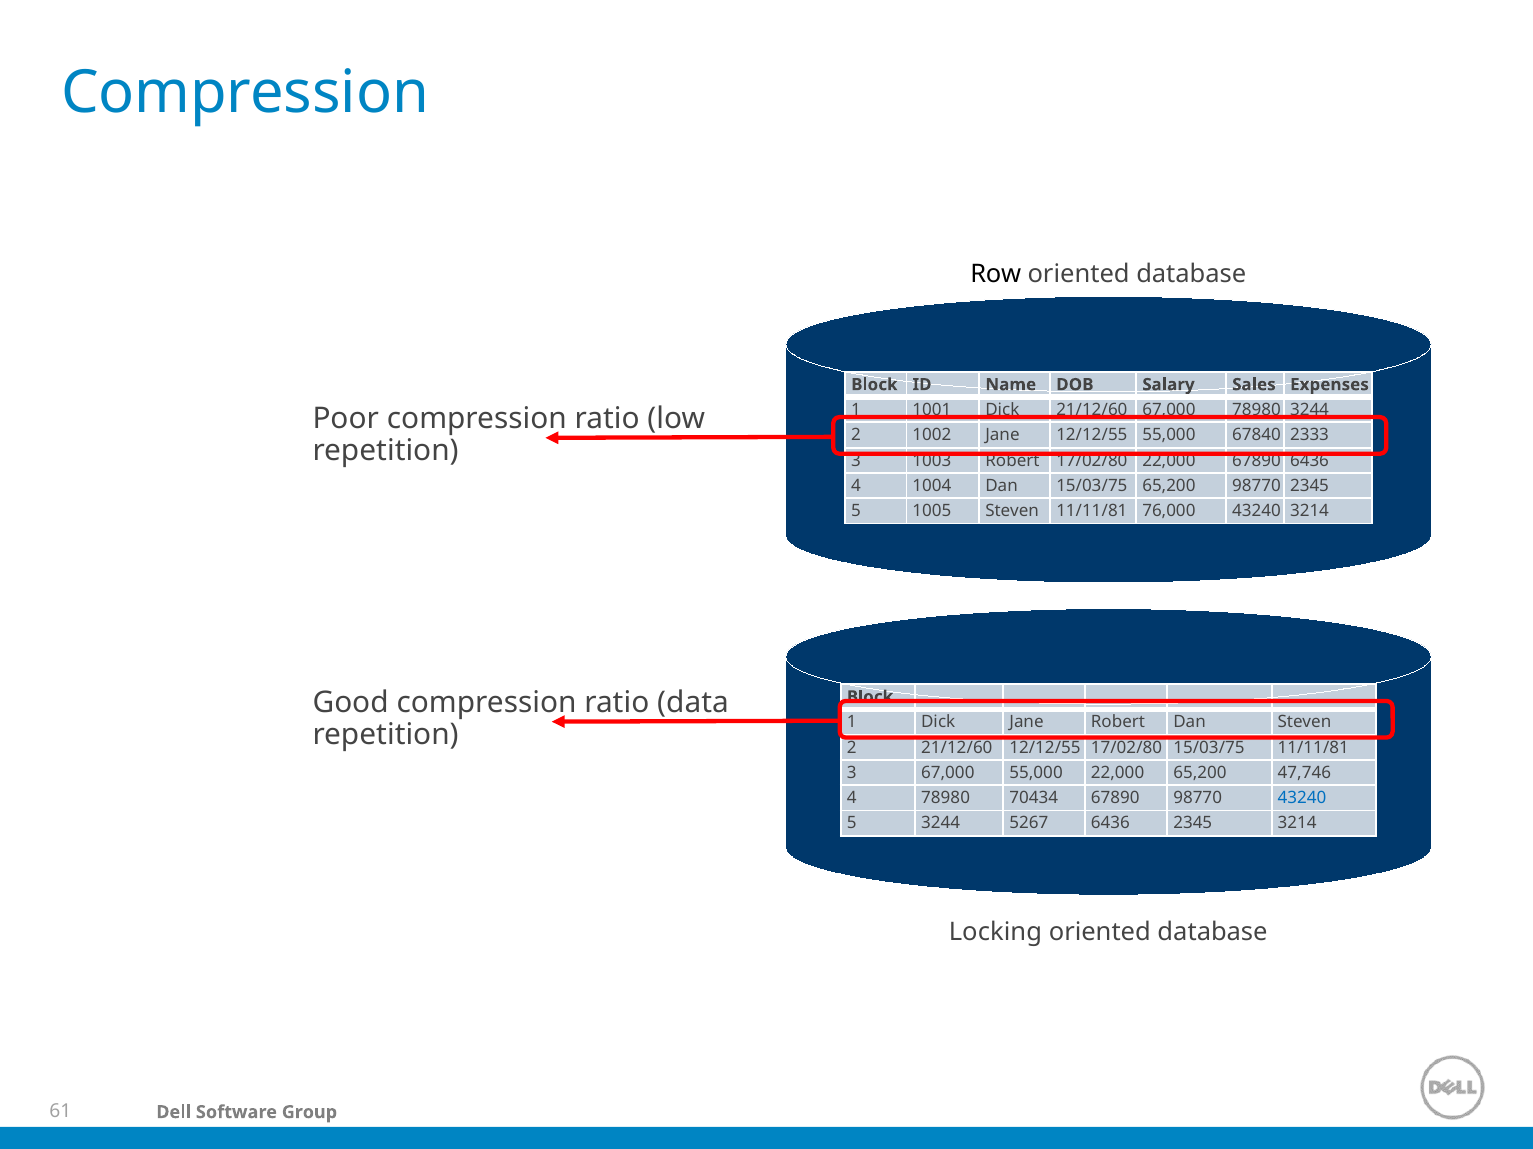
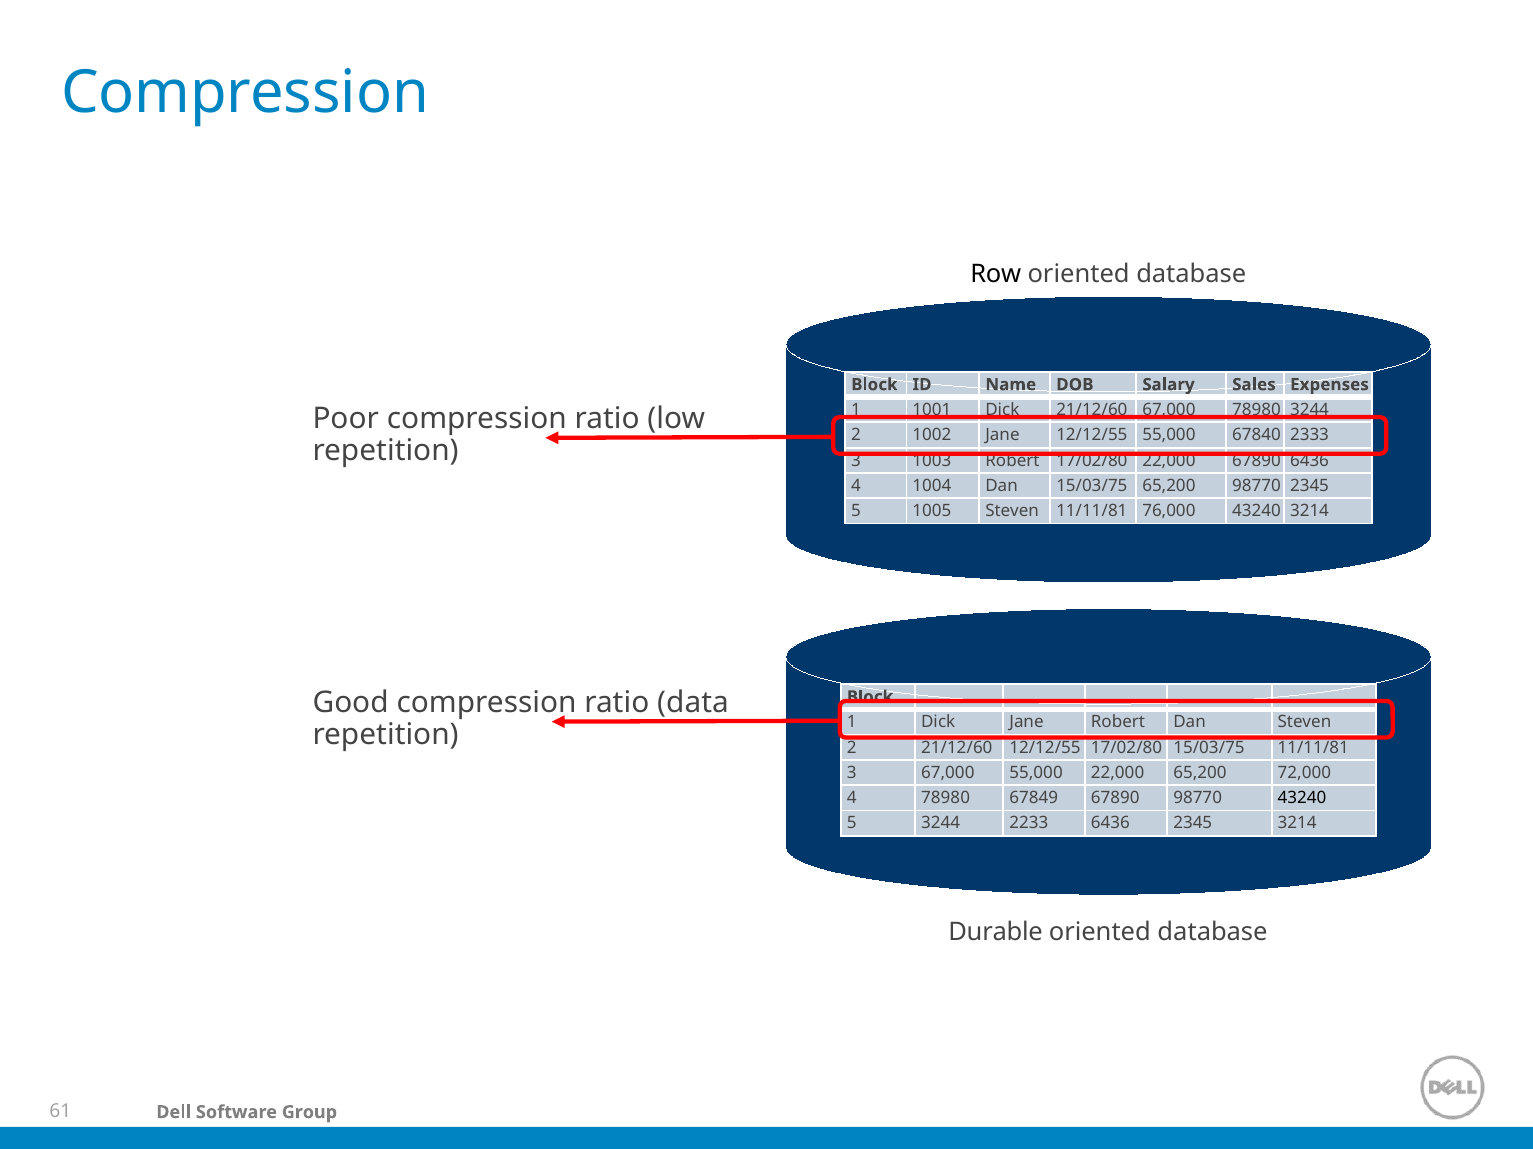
47,746: 47,746 -> 72,000
70434: 70434 -> 67849
43240 at (1302, 798) colour: blue -> black
5267: 5267 -> 2233
Locking: Locking -> Durable
